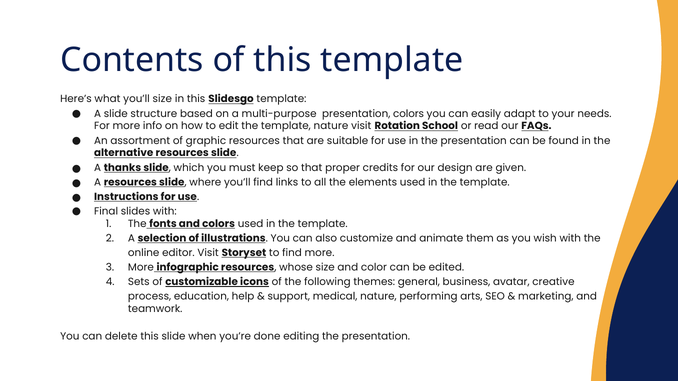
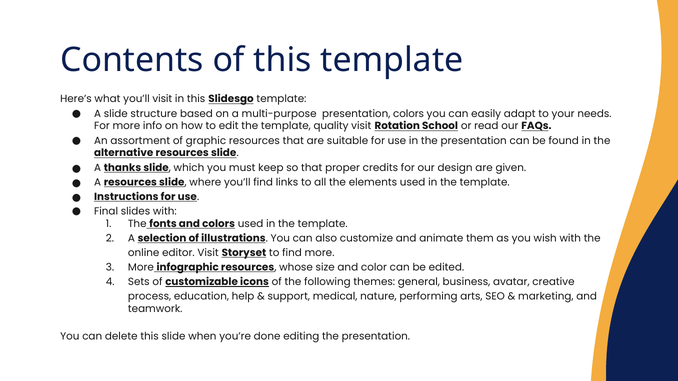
you’ll size: size -> visit
template nature: nature -> quality
